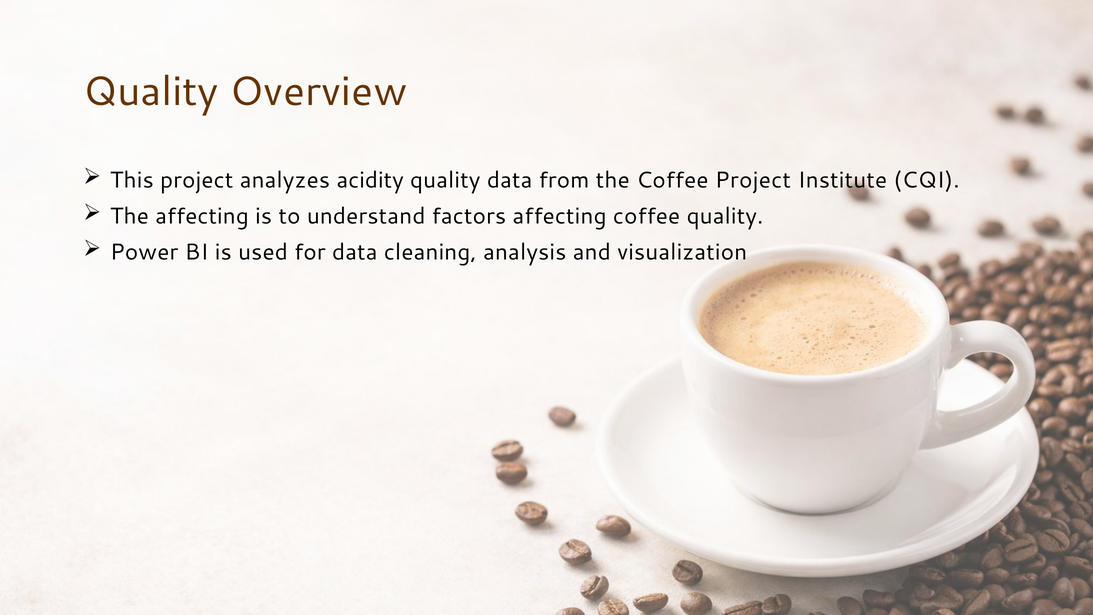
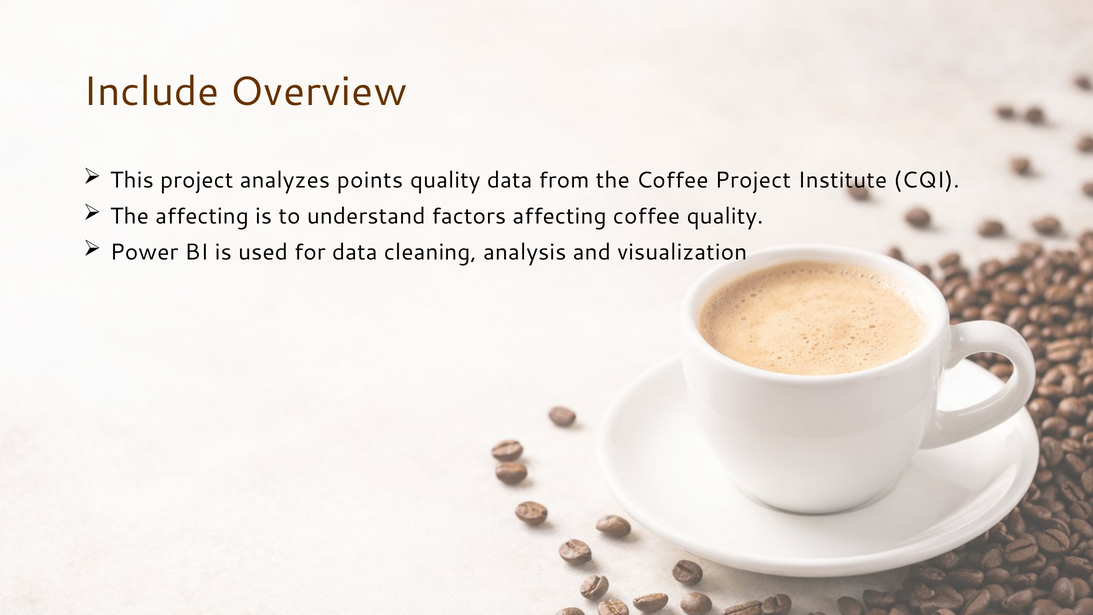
Quality at (151, 92): Quality -> Include
acidity: acidity -> points
